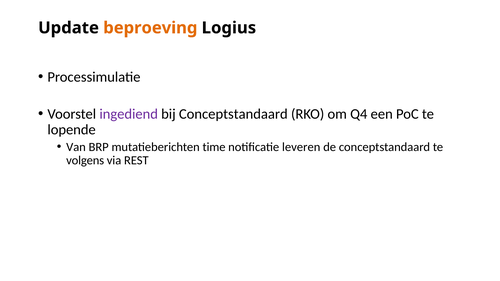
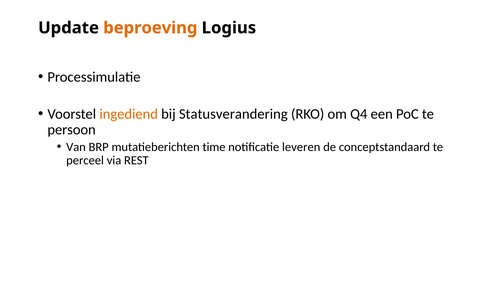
ingediend colour: purple -> orange
bij Conceptstandaard: Conceptstandaard -> Statusverandering
lopende: lopende -> persoon
volgens: volgens -> perceel
